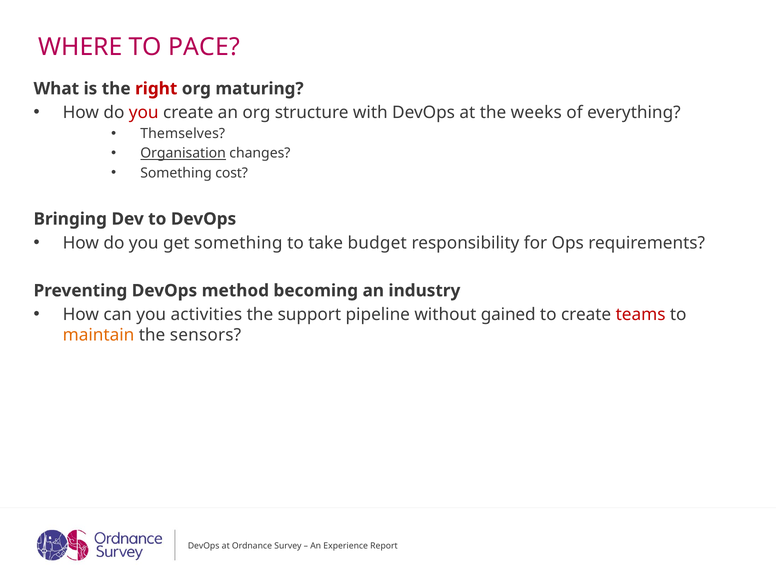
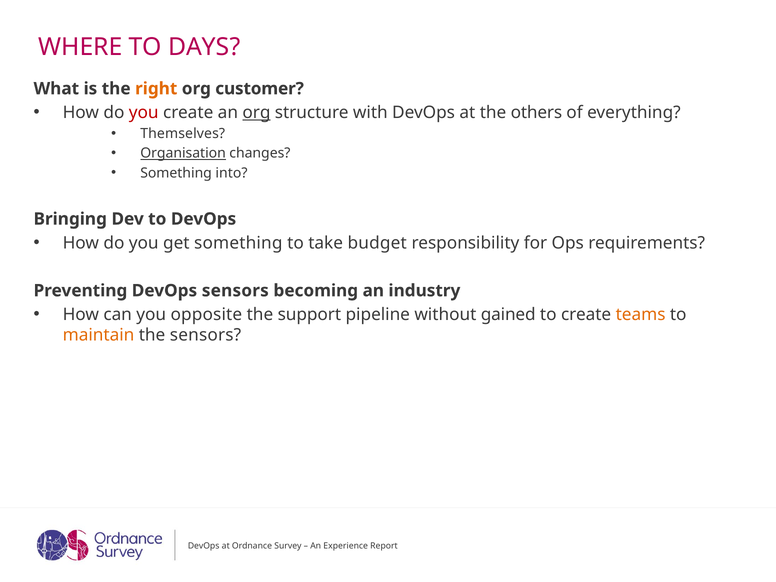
PACE: PACE -> DAYS
right colour: red -> orange
maturing: maturing -> customer
org at (256, 113) underline: none -> present
weeks: weeks -> others
cost: cost -> into
DevOps method: method -> sensors
activities: activities -> opposite
teams colour: red -> orange
